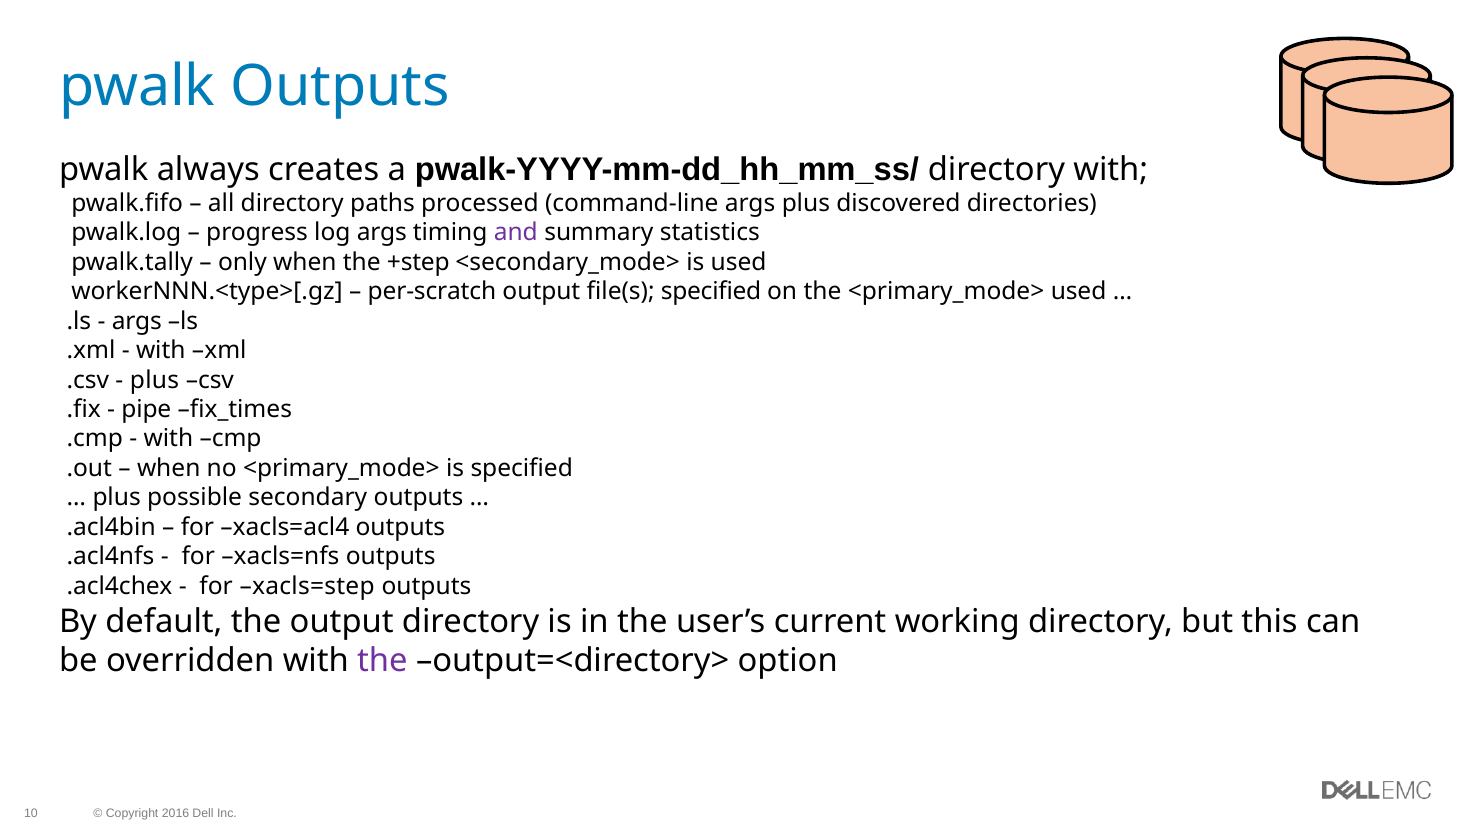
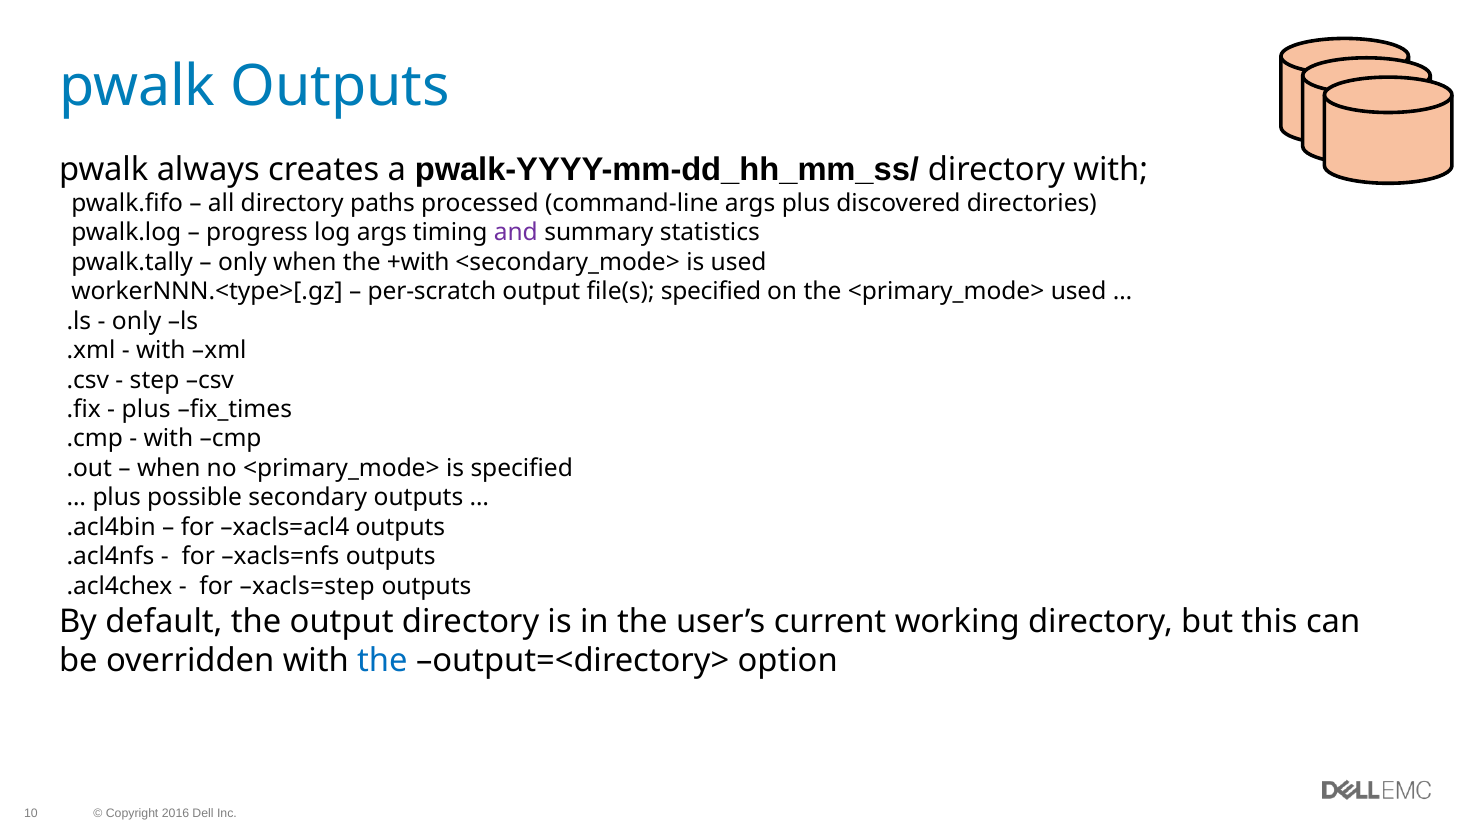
+step: +step -> +with
args at (137, 321): args -> only
plus at (154, 380): plus -> step
pipe at (146, 409): pipe -> plus
the at (382, 661) colour: purple -> blue
